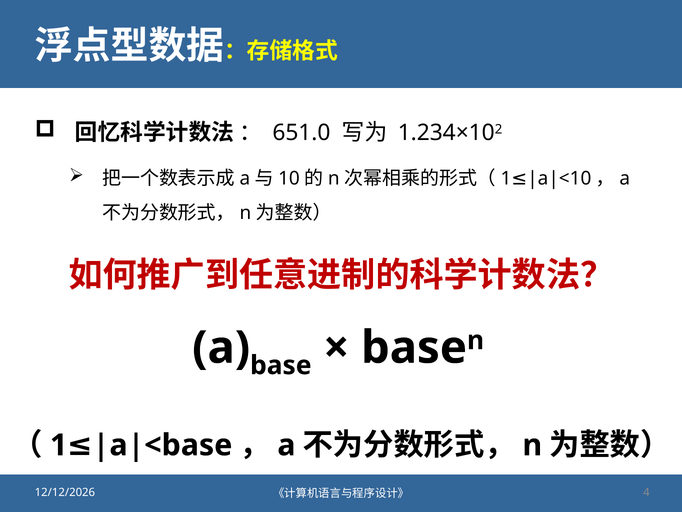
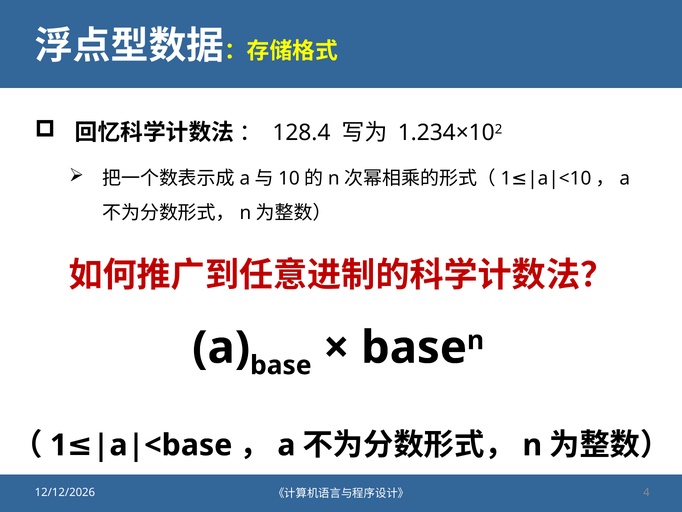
651.0: 651.0 -> 128.4
